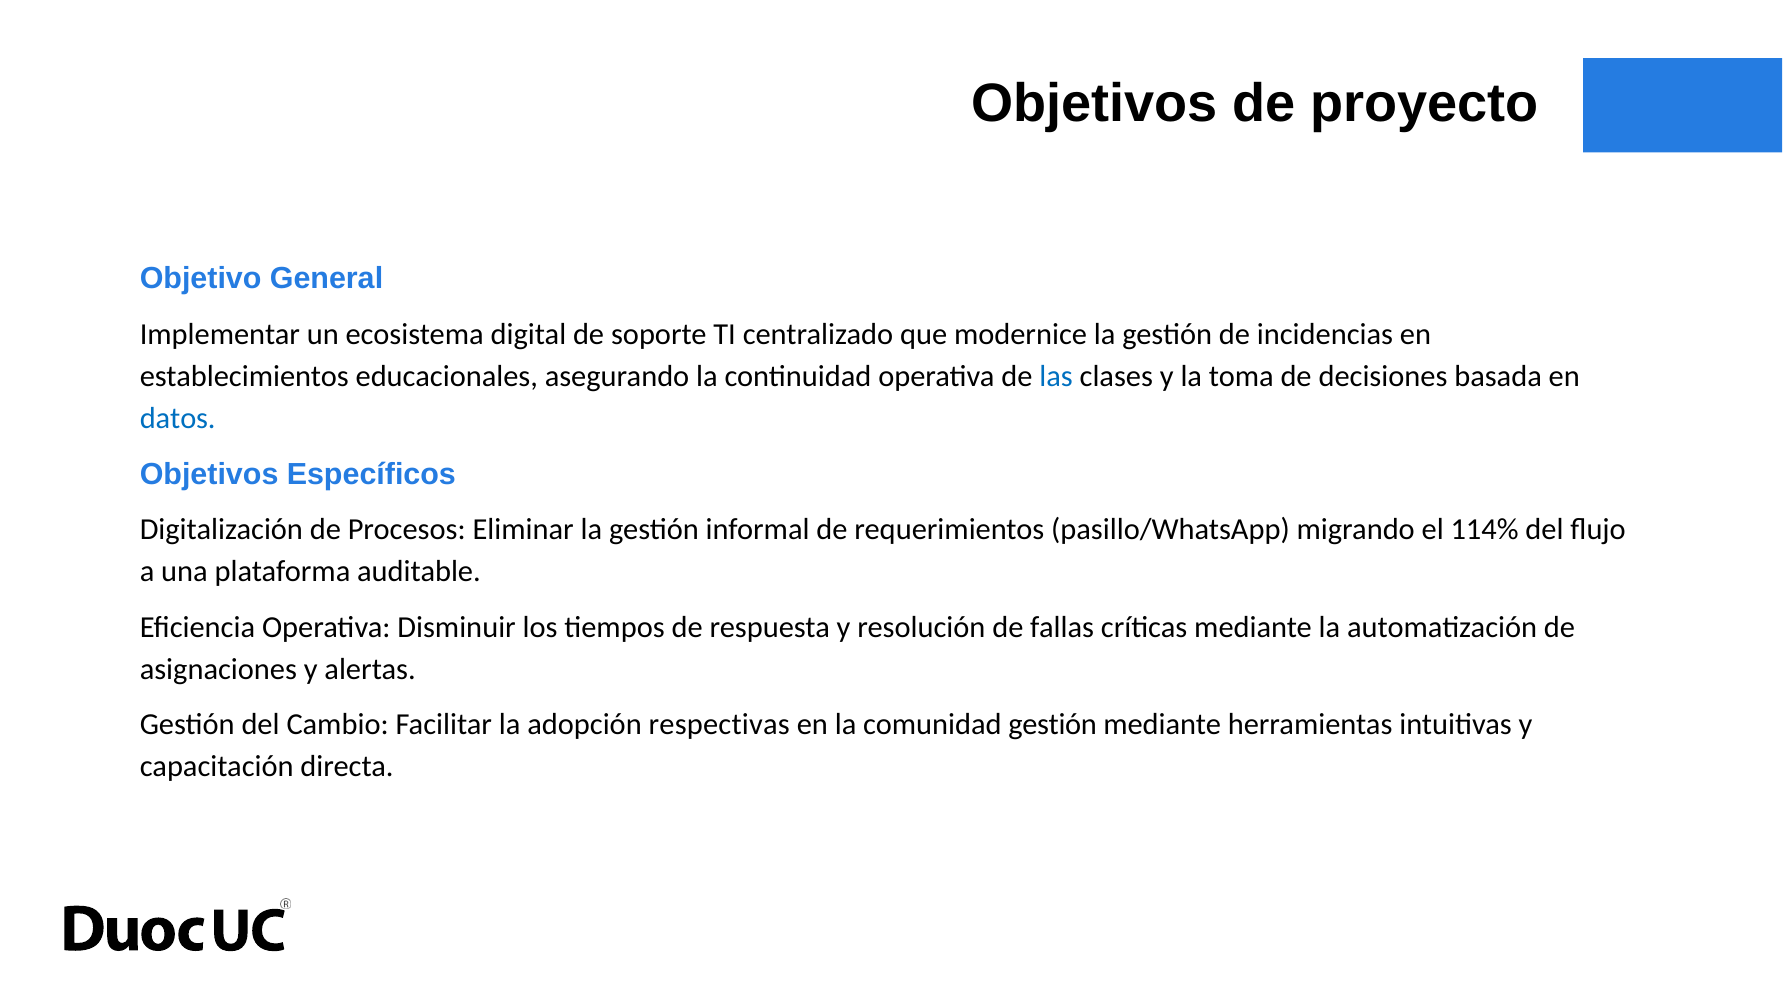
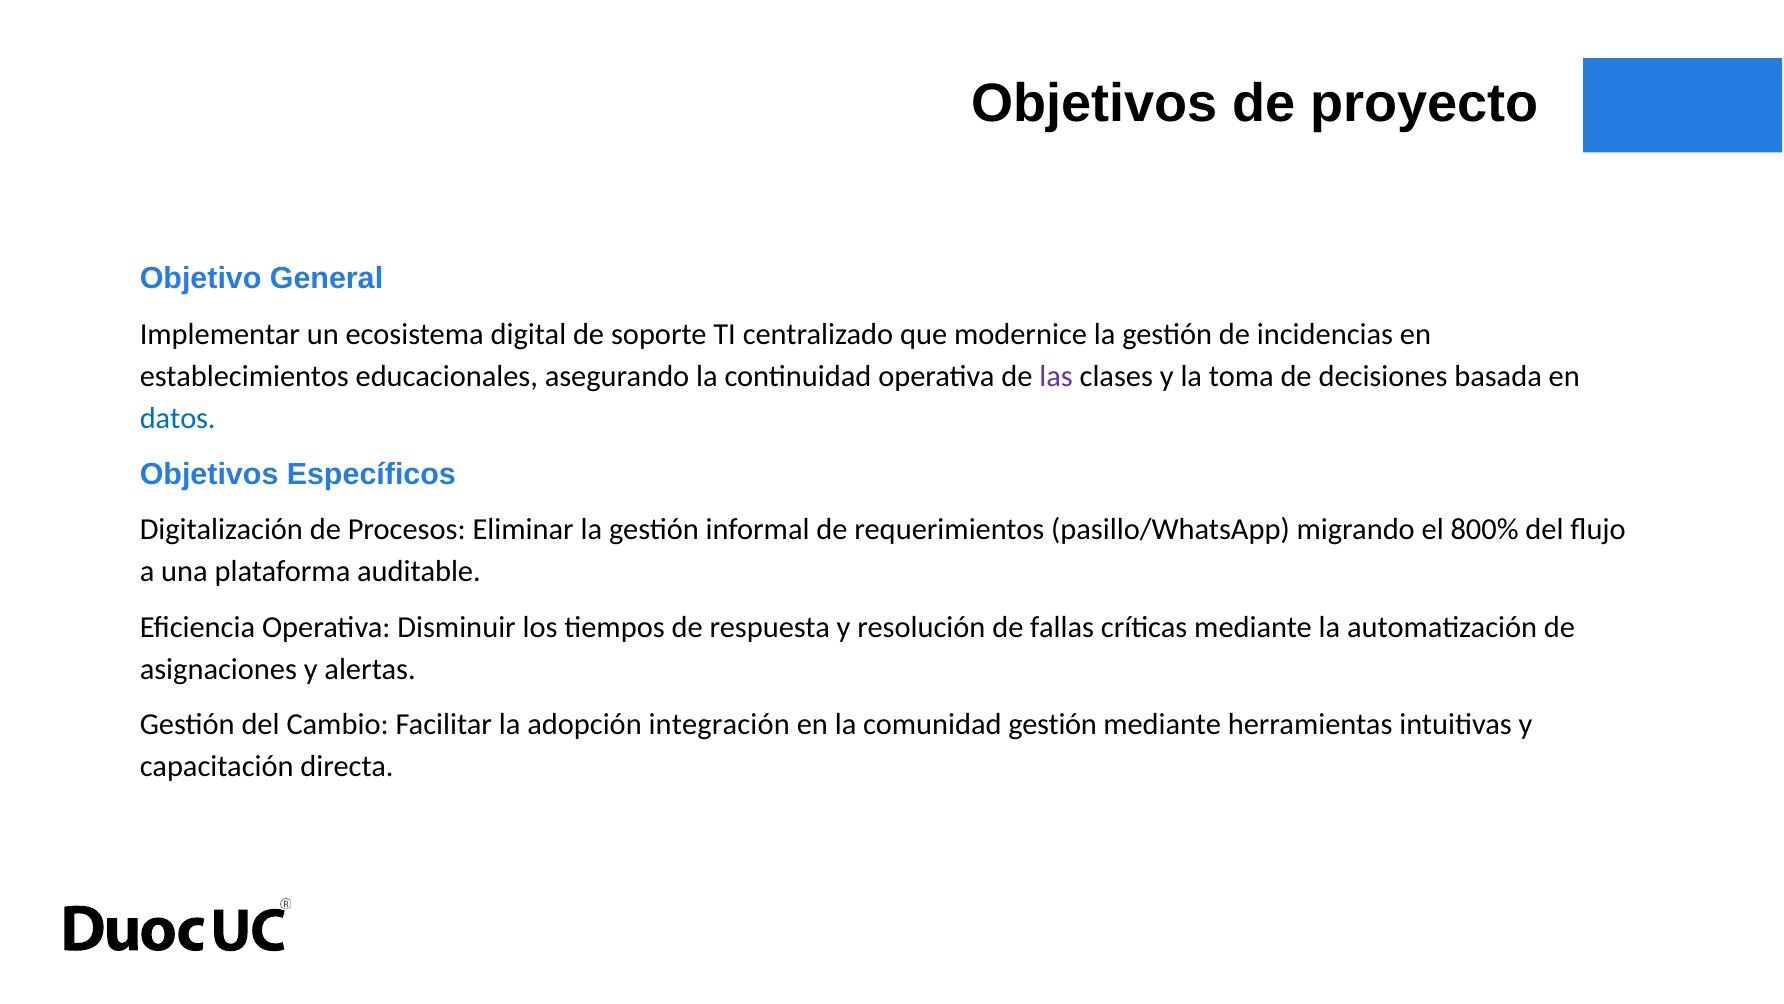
las colour: blue -> purple
114%: 114% -> 800%
respectivas: respectivas -> integración
